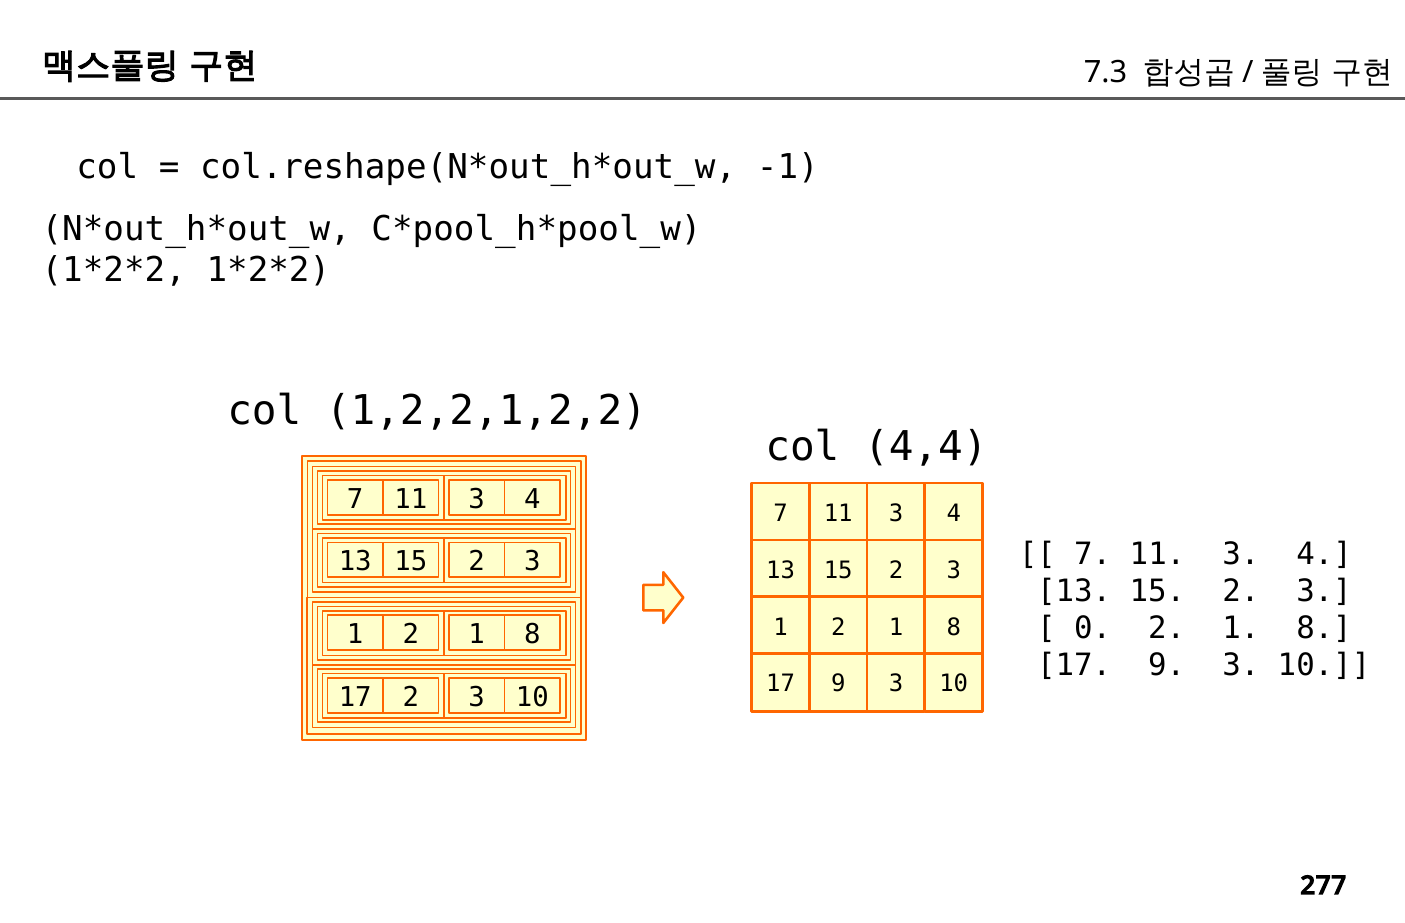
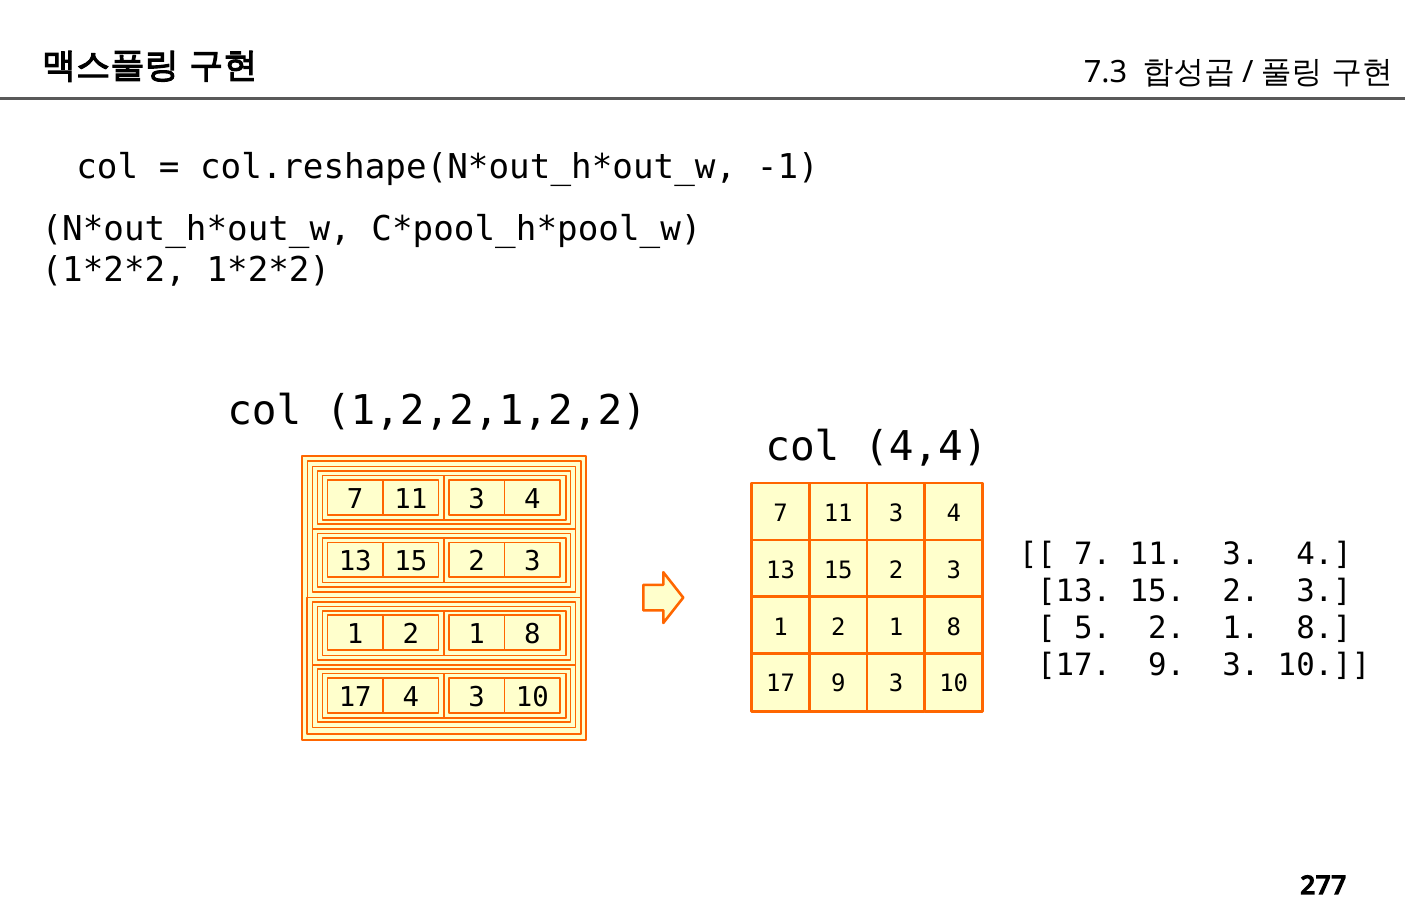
0: 0 -> 5
17 2: 2 -> 4
